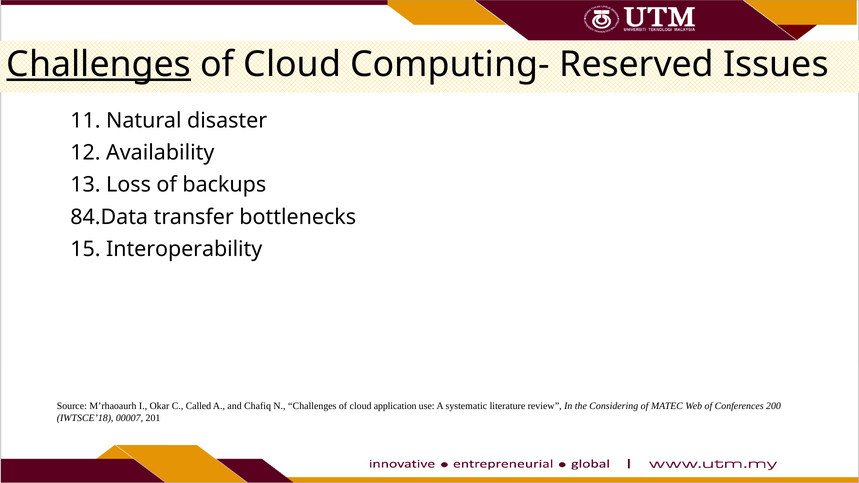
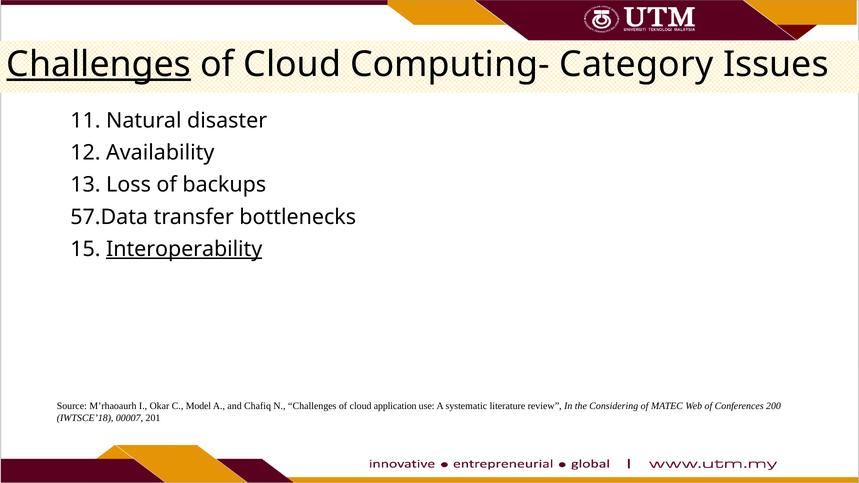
Reserved: Reserved -> Category
84.Data: 84.Data -> 57.Data
Interoperability underline: none -> present
Called: Called -> Model
